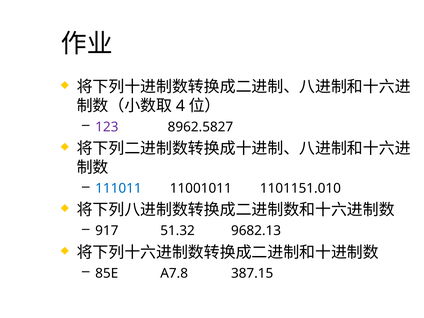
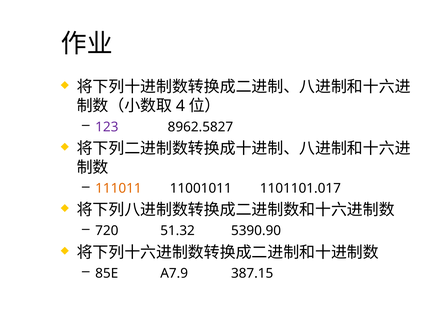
111011 colour: blue -> orange
1101151.010: 1101151.010 -> 1101101.017
917: 917 -> 720
9682.13: 9682.13 -> 5390.90
A7.8: A7.8 -> A7.9
